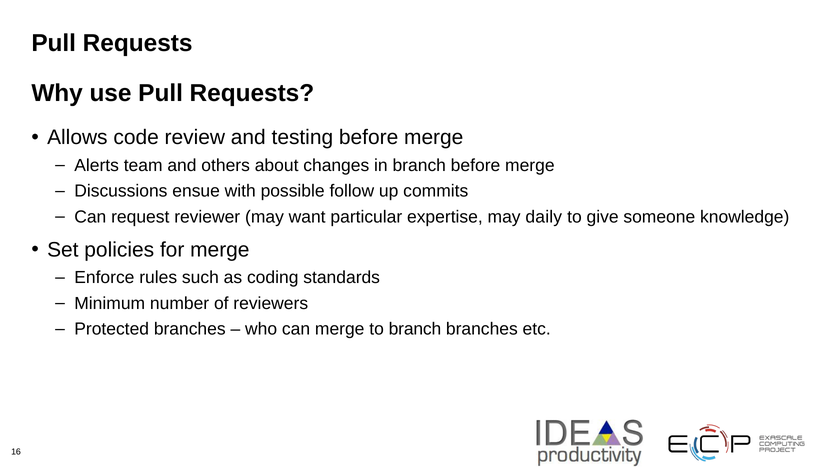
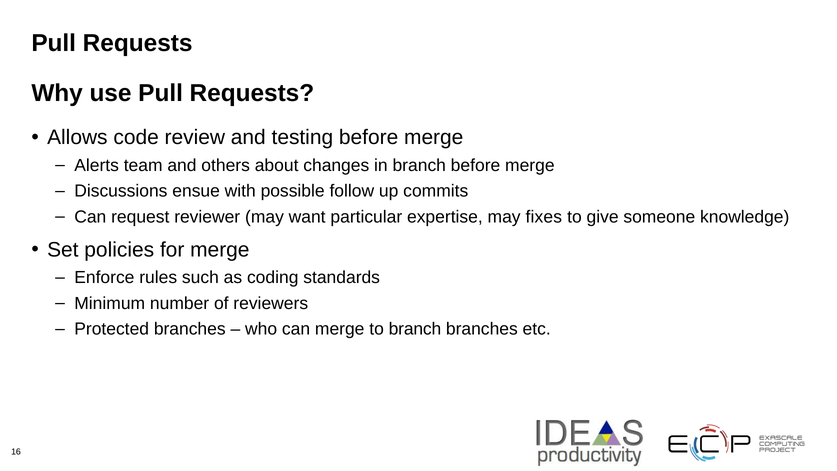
daily: daily -> fixes
